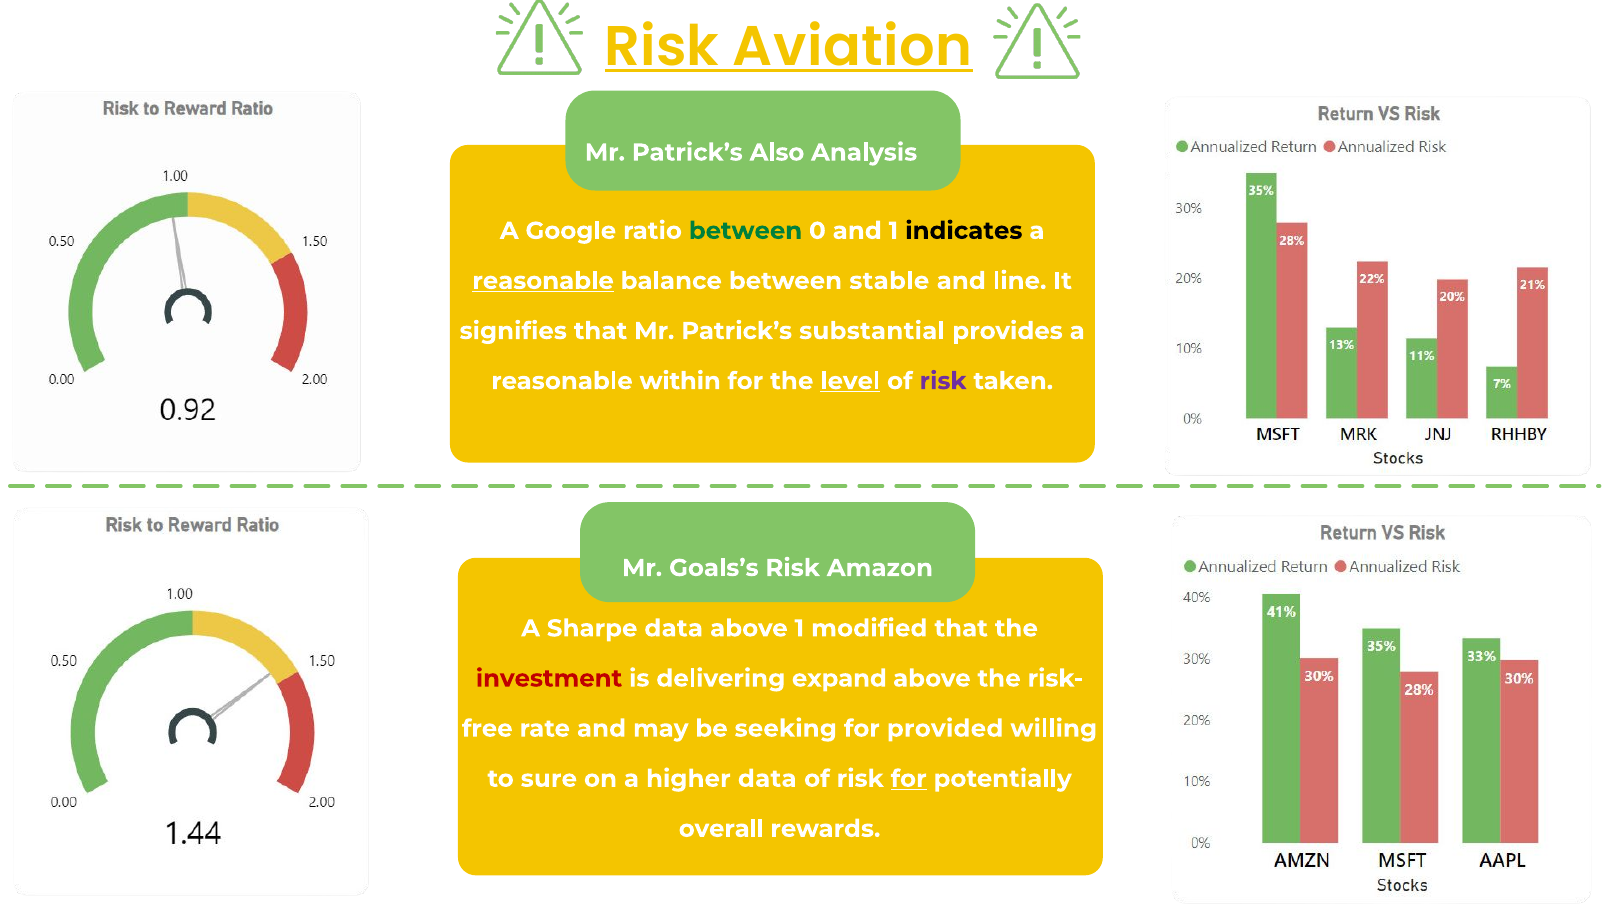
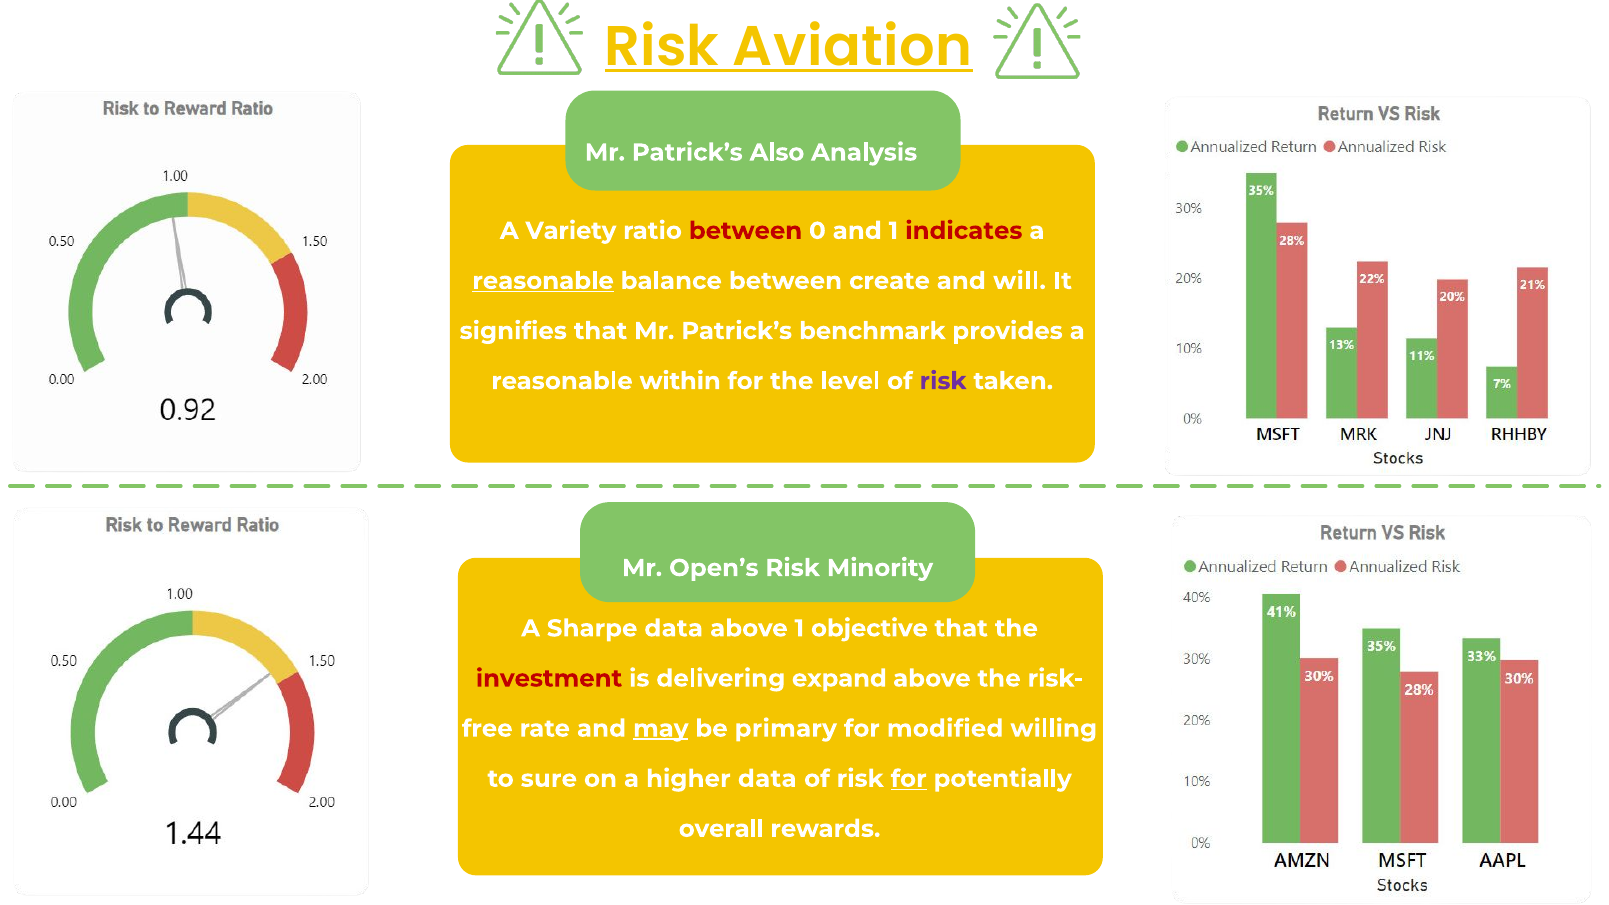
Google: Google -> Variety
between at (745, 231) colour: green -> red
indicates colour: black -> red
stable: stable -> create
line: line -> will
substantial: substantial -> benchmark
level underline: present -> none
Goals’s: Goals’s -> Open’s
Amazon: Amazon -> Minority
modified: modified -> objective
may underline: none -> present
seeking: seeking -> primary
provided: provided -> modified
